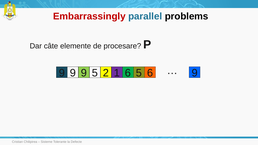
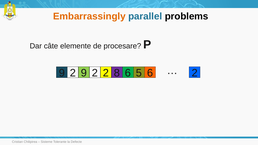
Embarrassingly colour: red -> orange
9 at (73, 73): 9 -> 2
5 at (95, 73): 5 -> 2
1: 1 -> 8
6 9: 9 -> 2
